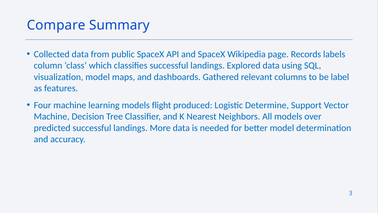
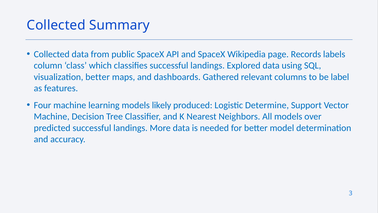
Compare at (56, 25): Compare -> Collected
visualization model: model -> better
flight: flight -> likely
